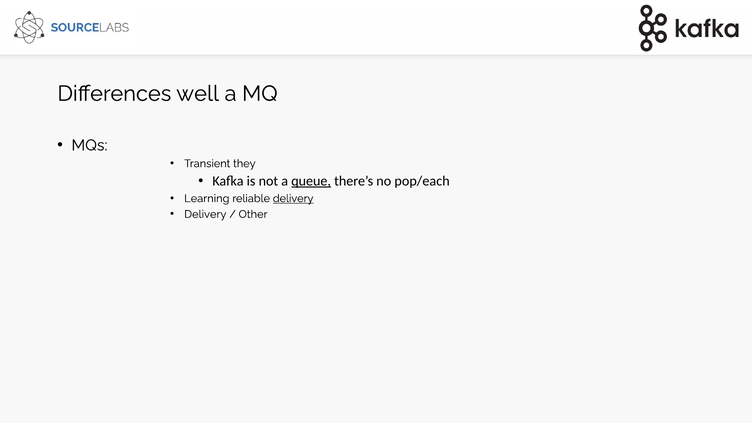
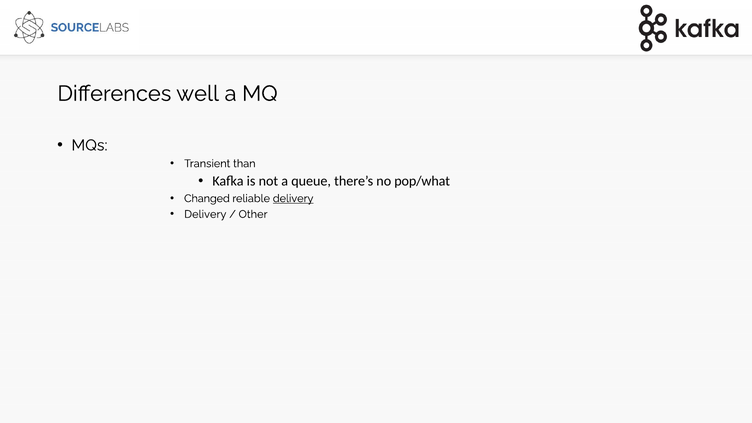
they: they -> than
queue underline: present -> none
pop/each: pop/each -> pop/what
Learning: Learning -> Changed
